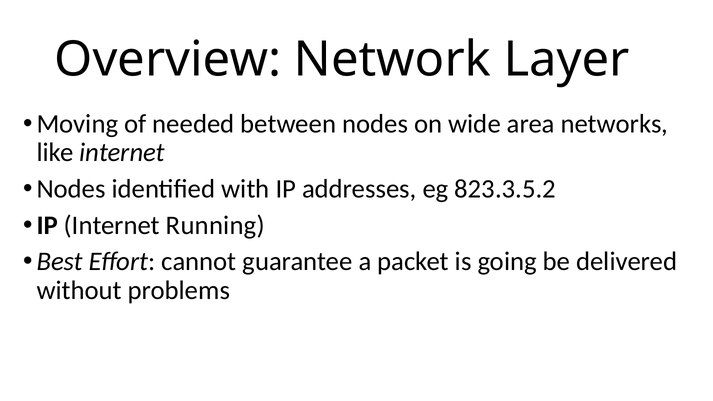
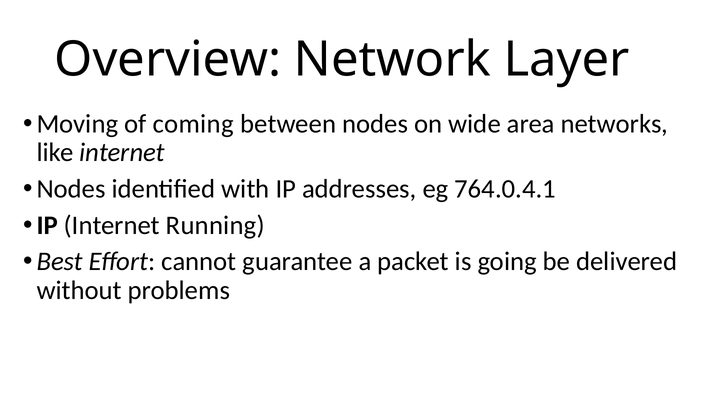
needed: needed -> coming
823.3.5.2: 823.3.5.2 -> 764.0.4.1
